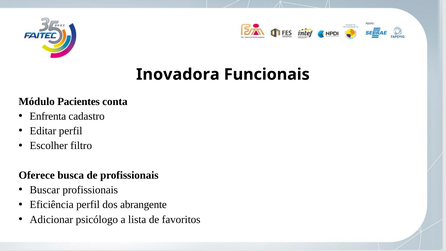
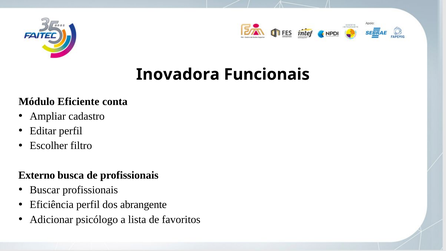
Pacientes: Pacientes -> Eficiente
Enfrenta: Enfrenta -> Ampliar
Oferece: Oferece -> Externo
